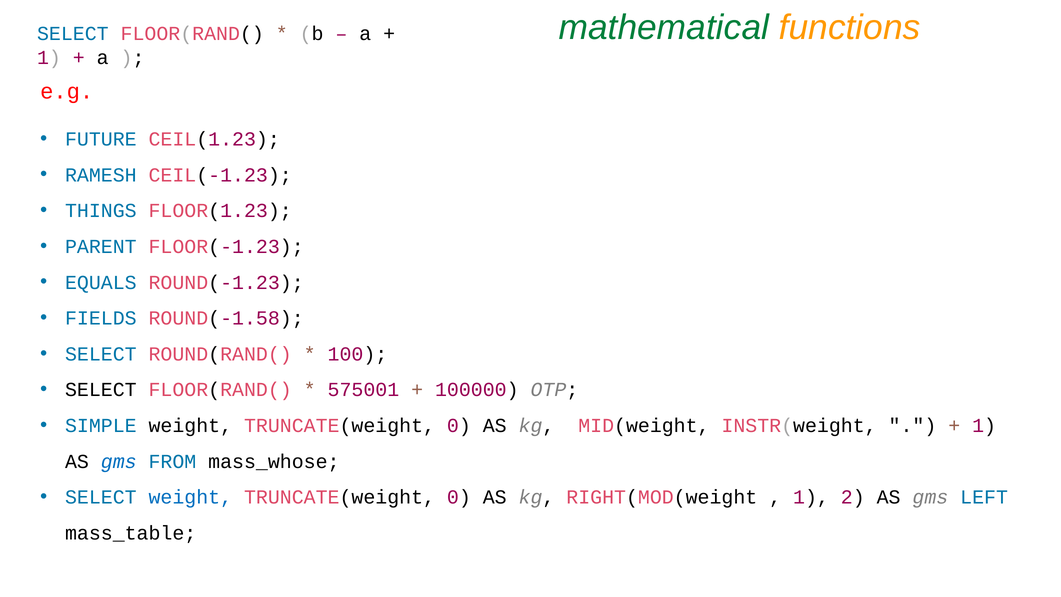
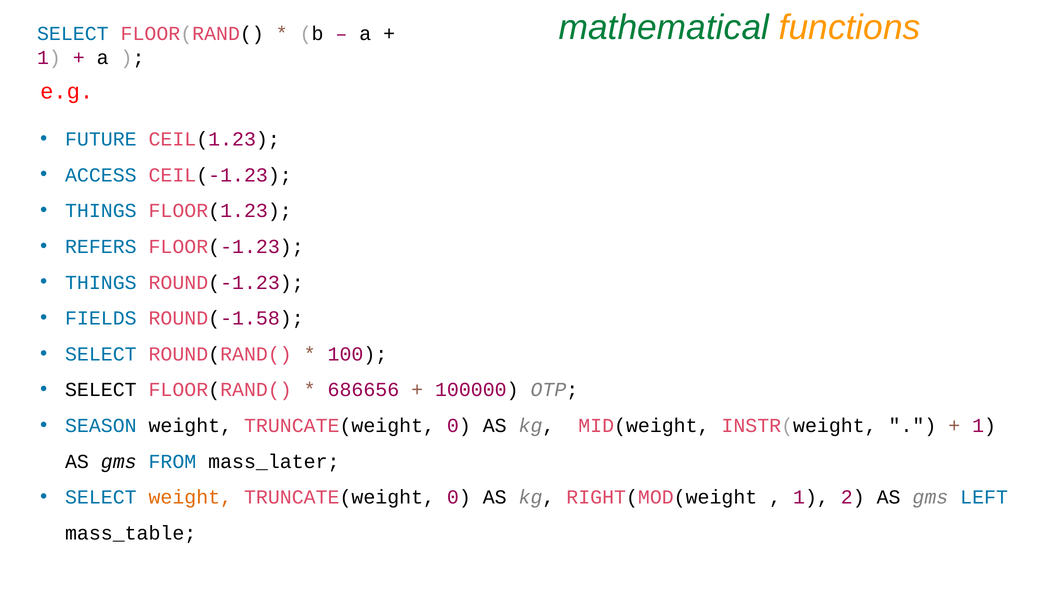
RAMESH: RAMESH -> ACCESS
PARENT: PARENT -> REFERS
EQUALS at (101, 282): EQUALS -> THINGS
575001: 575001 -> 686656
SIMPLE: SIMPLE -> SEASON
gms at (119, 461) colour: blue -> black
mass_whose: mass_whose -> mass_later
weight at (190, 497) colour: blue -> orange
